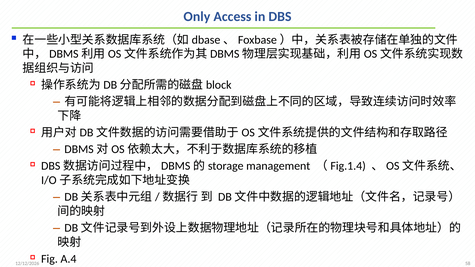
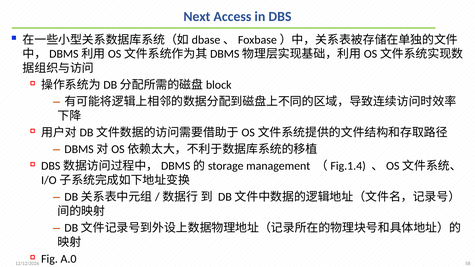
Only: Only -> Next
A.4: A.4 -> A.0
